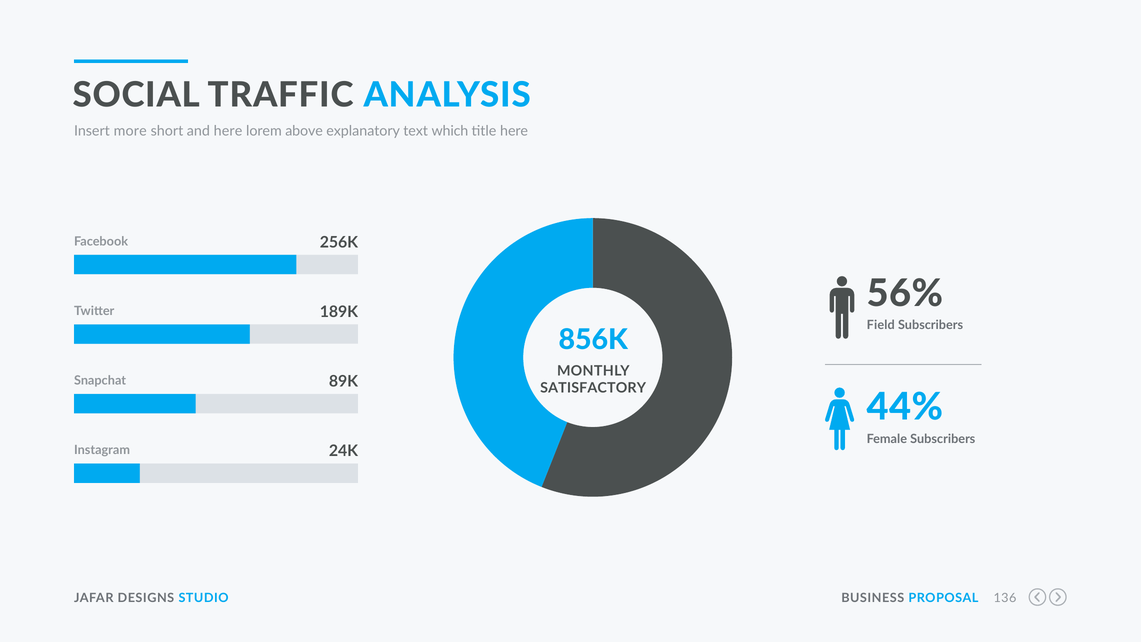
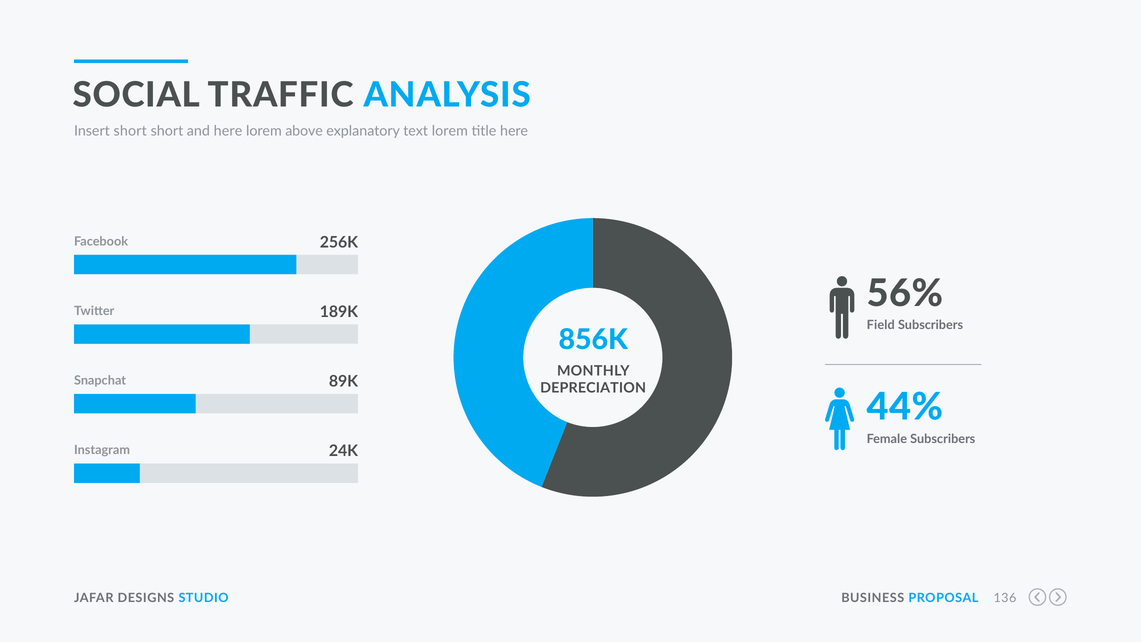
Insert more: more -> short
text which: which -> lorem
SATISFACTORY: SATISFACTORY -> DEPRECIATION
